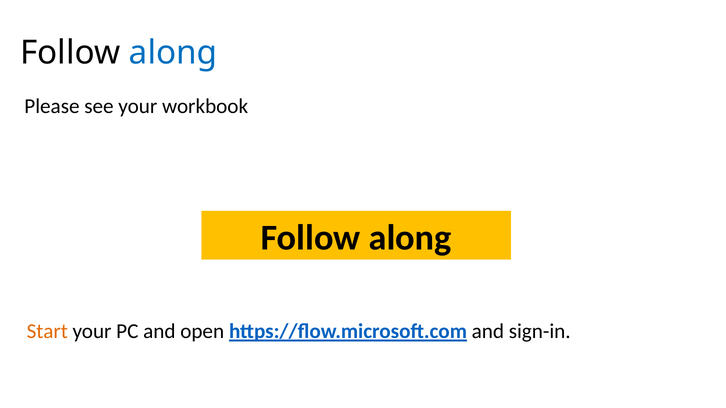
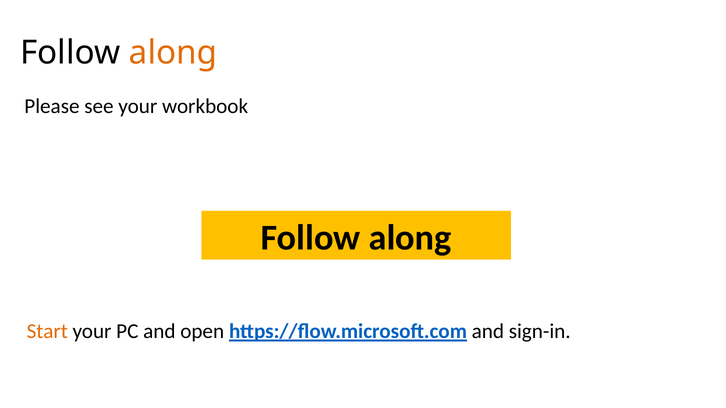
along at (173, 53) colour: blue -> orange
